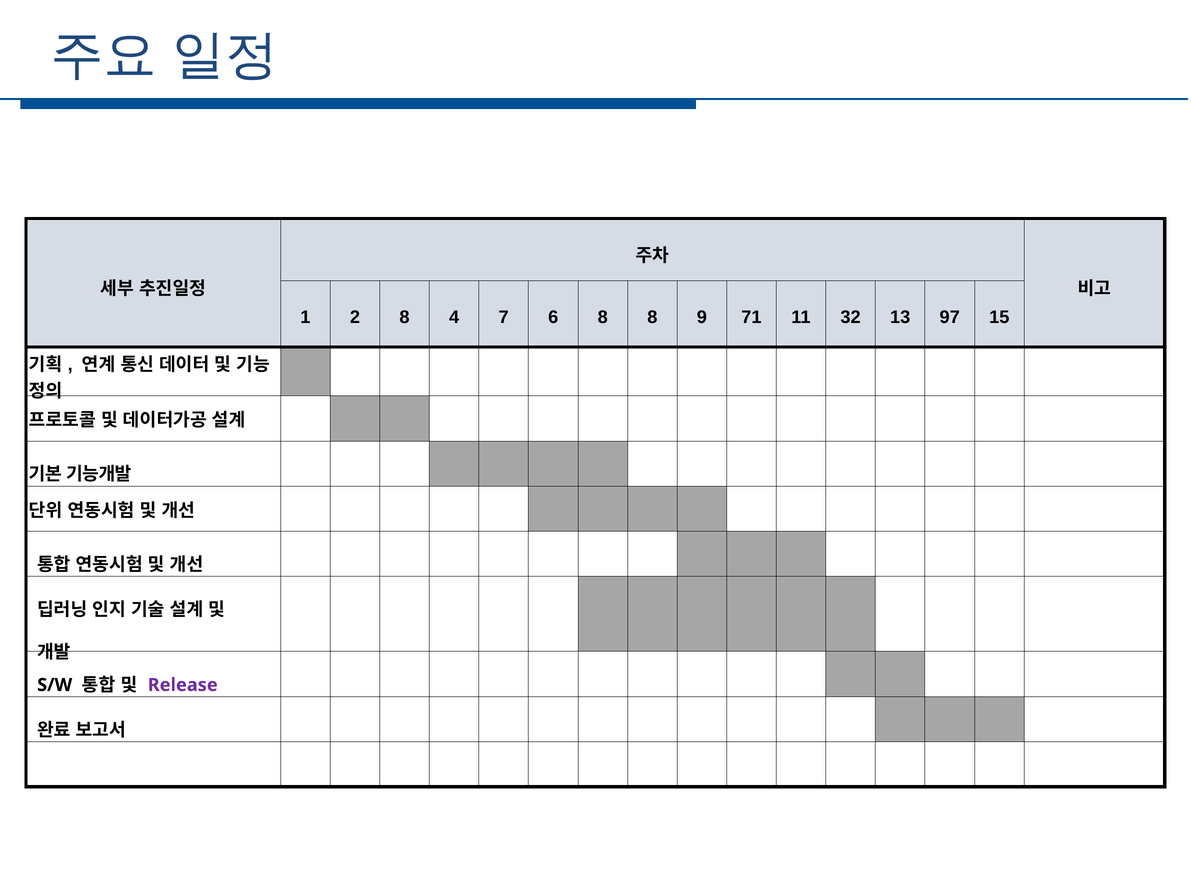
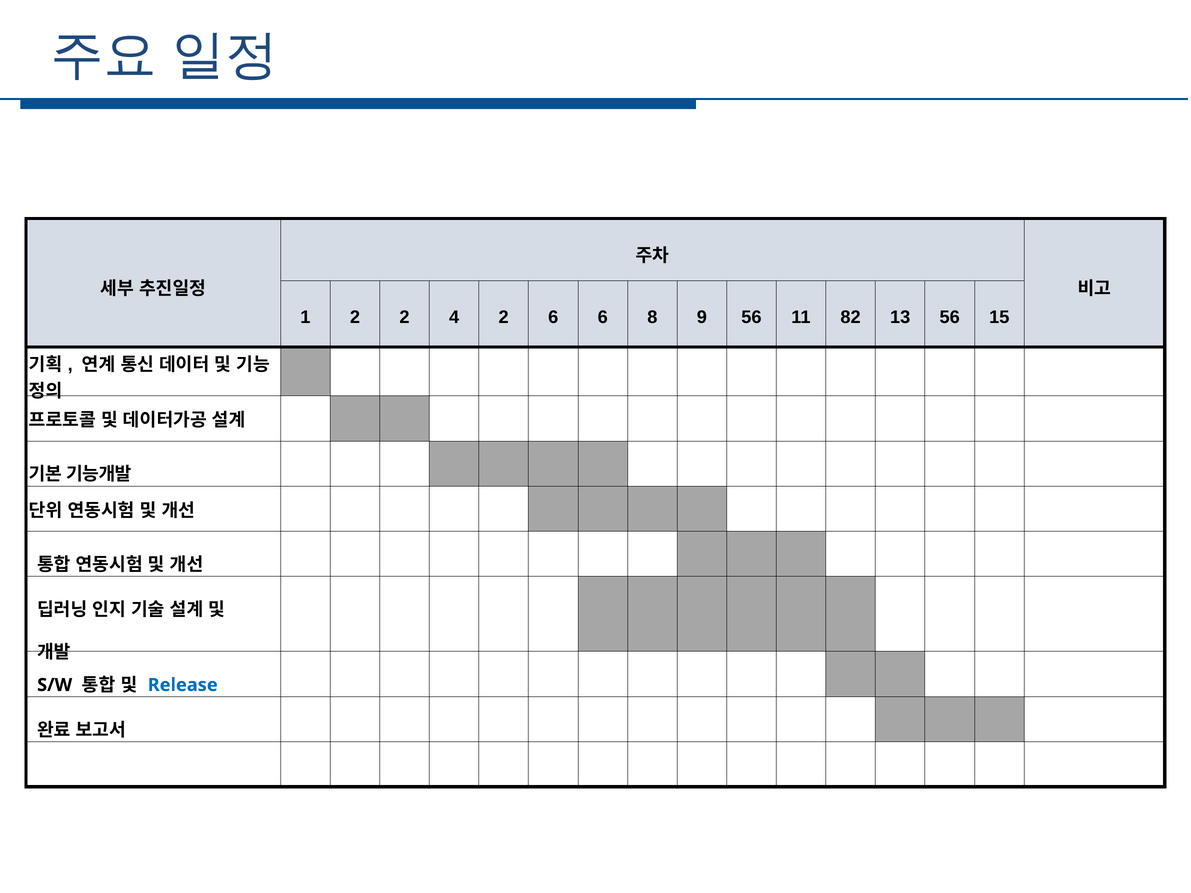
2 8: 8 -> 2
4 7: 7 -> 2
6 8: 8 -> 6
9 71: 71 -> 56
32: 32 -> 82
13 97: 97 -> 56
Release colour: purple -> blue
